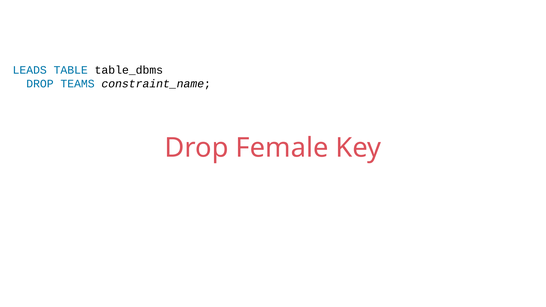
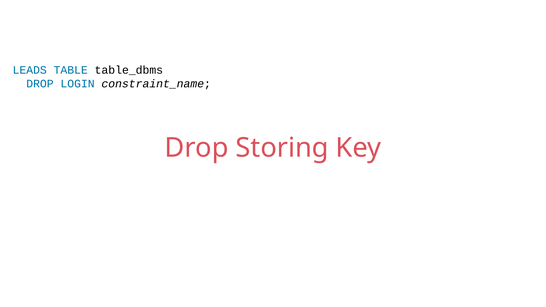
TEAMS: TEAMS -> LOGIN
Female: Female -> Storing
